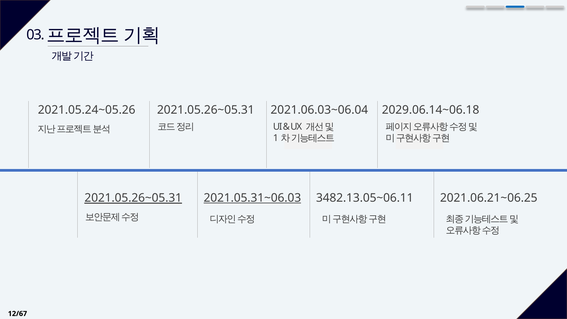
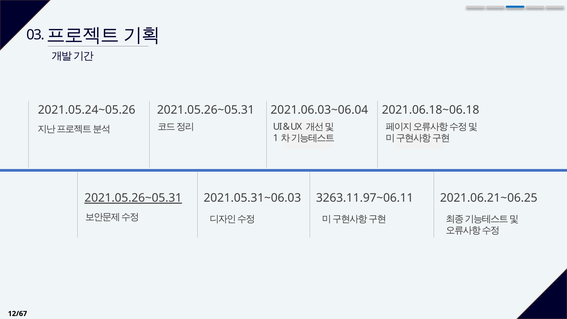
2029.06.14~06.18: 2029.06.14~06.18 -> 2021.06.18~06.18
2021.05.31~06.03 underline: present -> none
3482.13.05~06.11: 3482.13.05~06.11 -> 3263.11.97~06.11
